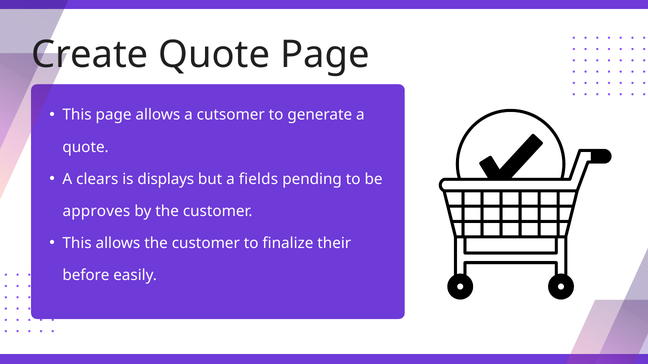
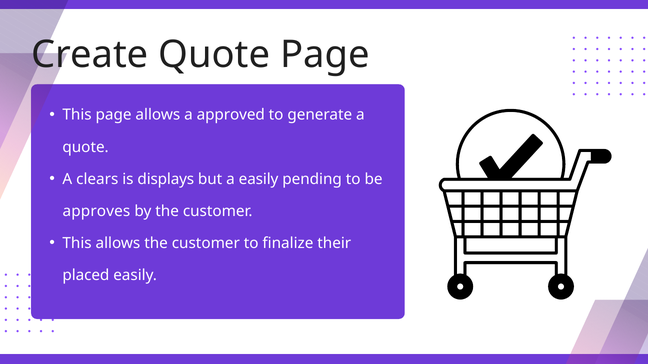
cutsomer: cutsomer -> approved
a fields: fields -> easily
before: before -> placed
